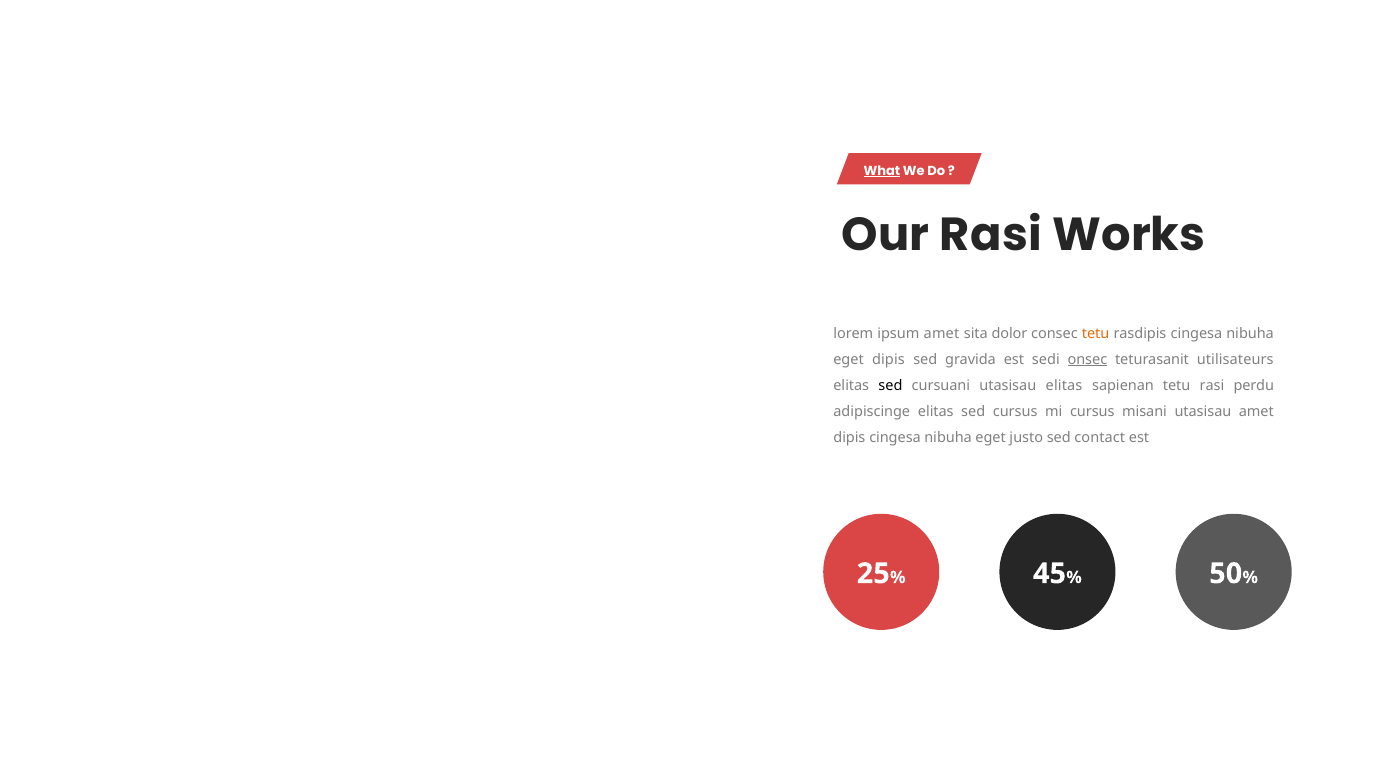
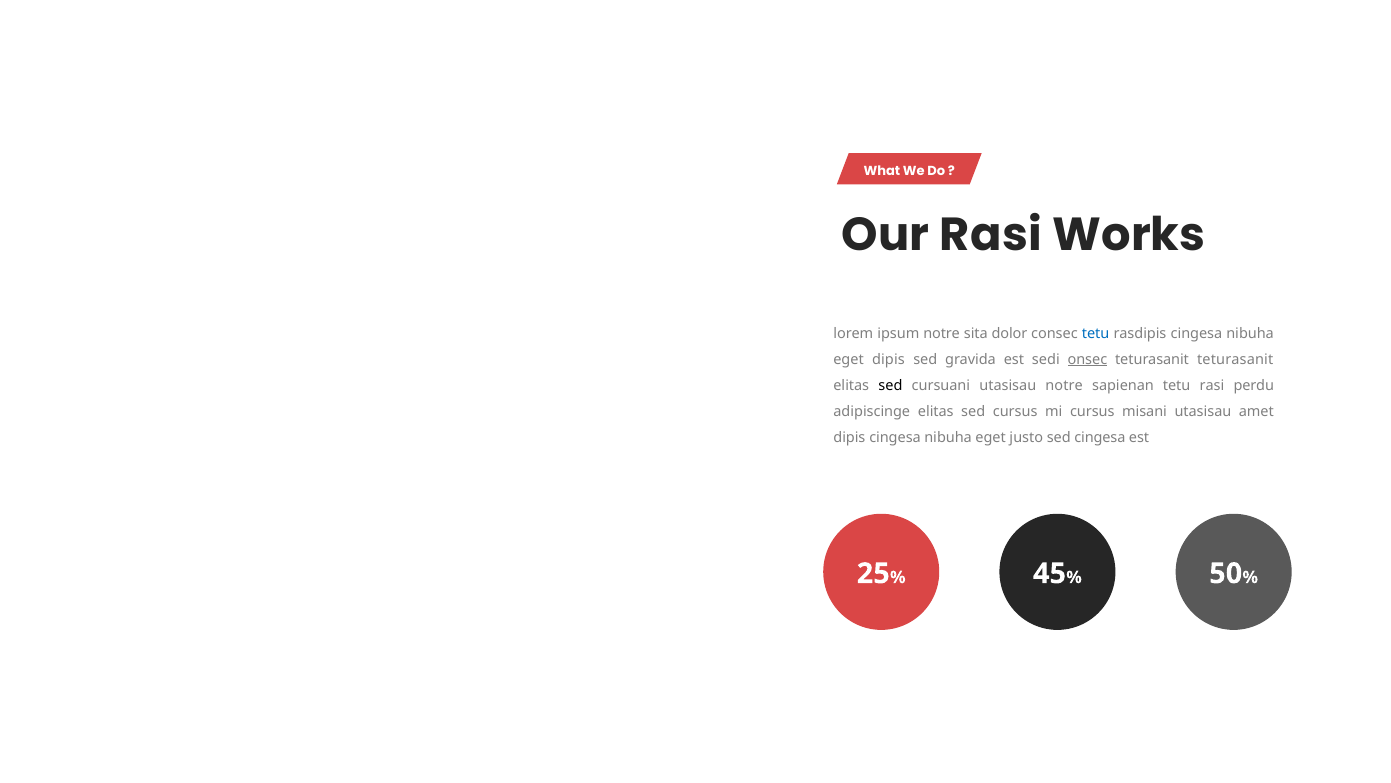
What underline: present -> none
ipsum amet: amet -> notre
tetu at (1096, 333) colour: orange -> blue
teturasanit utilisateurs: utilisateurs -> teturasanit
utasisau elitas: elitas -> notre
sed contact: contact -> cingesa
